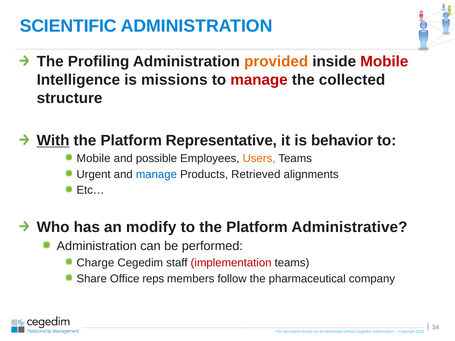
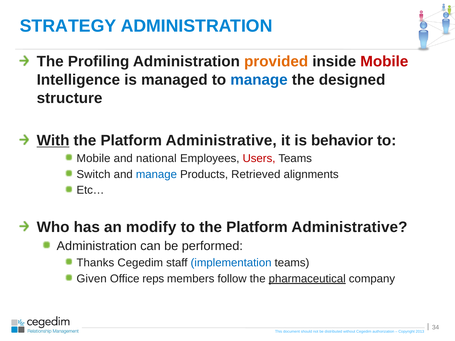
SCIENTIFIC: SCIENTIFIC -> STRATEGY
missions: missions -> managed
manage at (259, 80) colour: red -> blue
collected: collected -> designed
Representative at (221, 141): Representative -> Administrative
possible: possible -> national
Users colour: orange -> red
Urgent: Urgent -> Switch
Charge: Charge -> Thanks
implementation colour: red -> blue
Share: Share -> Given
pharmaceutical underline: none -> present
